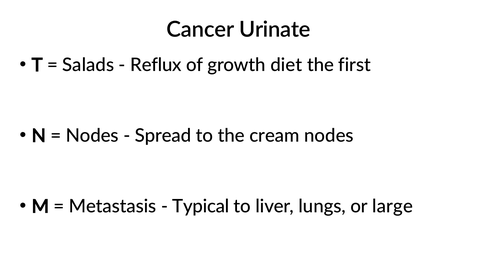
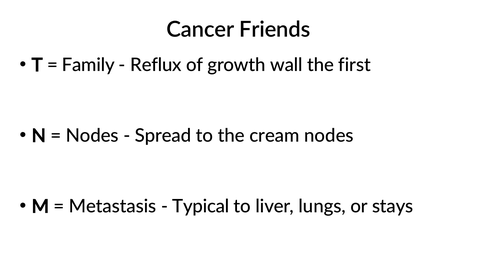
Urinate: Urinate -> Friends
Salads: Salads -> Family
diet: diet -> wall
large: large -> stays
